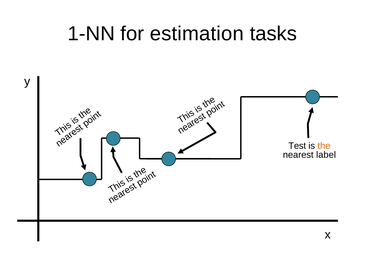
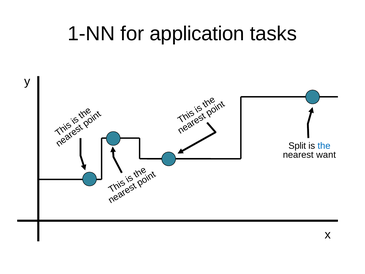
estimation: estimation -> application
Test: Test -> Split
the colour: orange -> blue
label: label -> want
